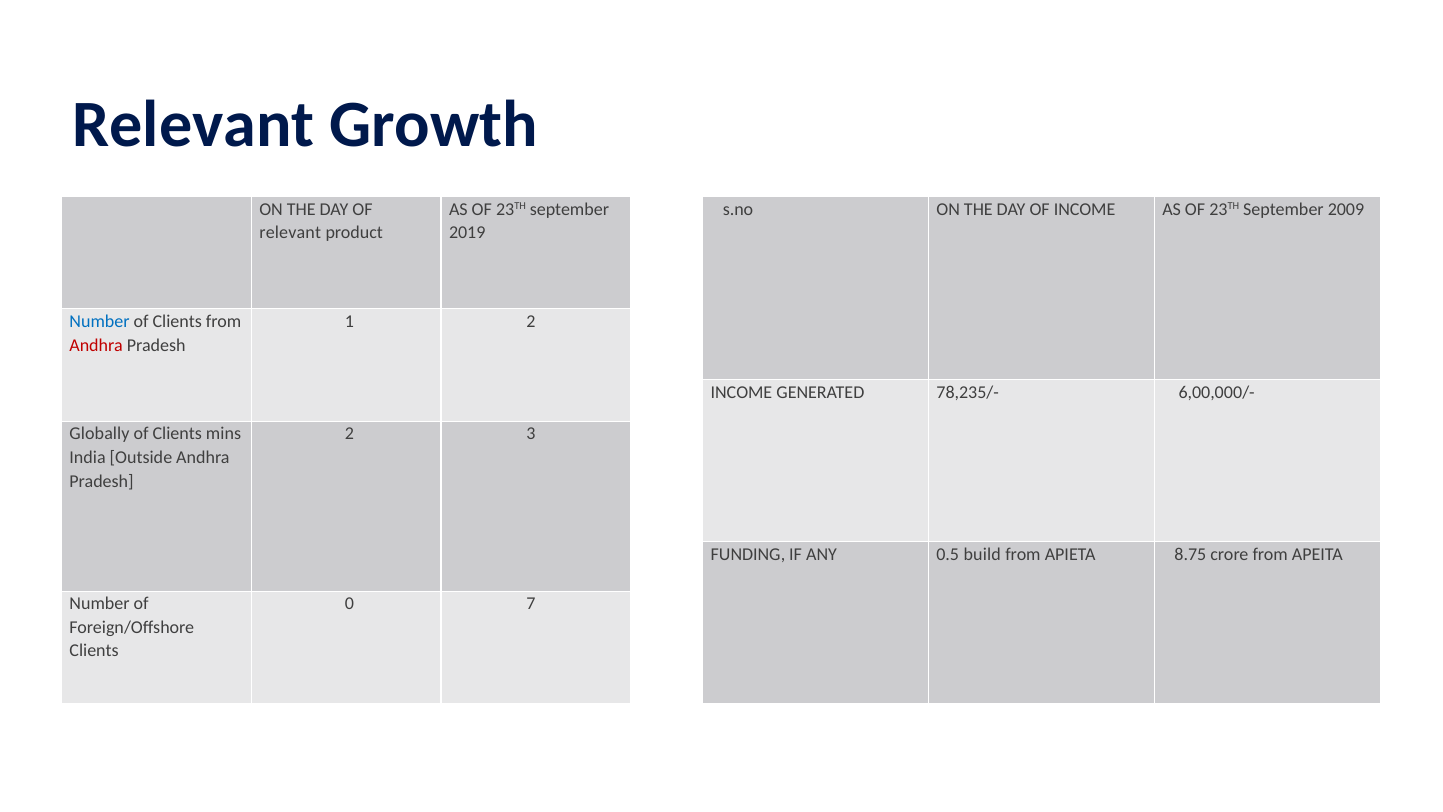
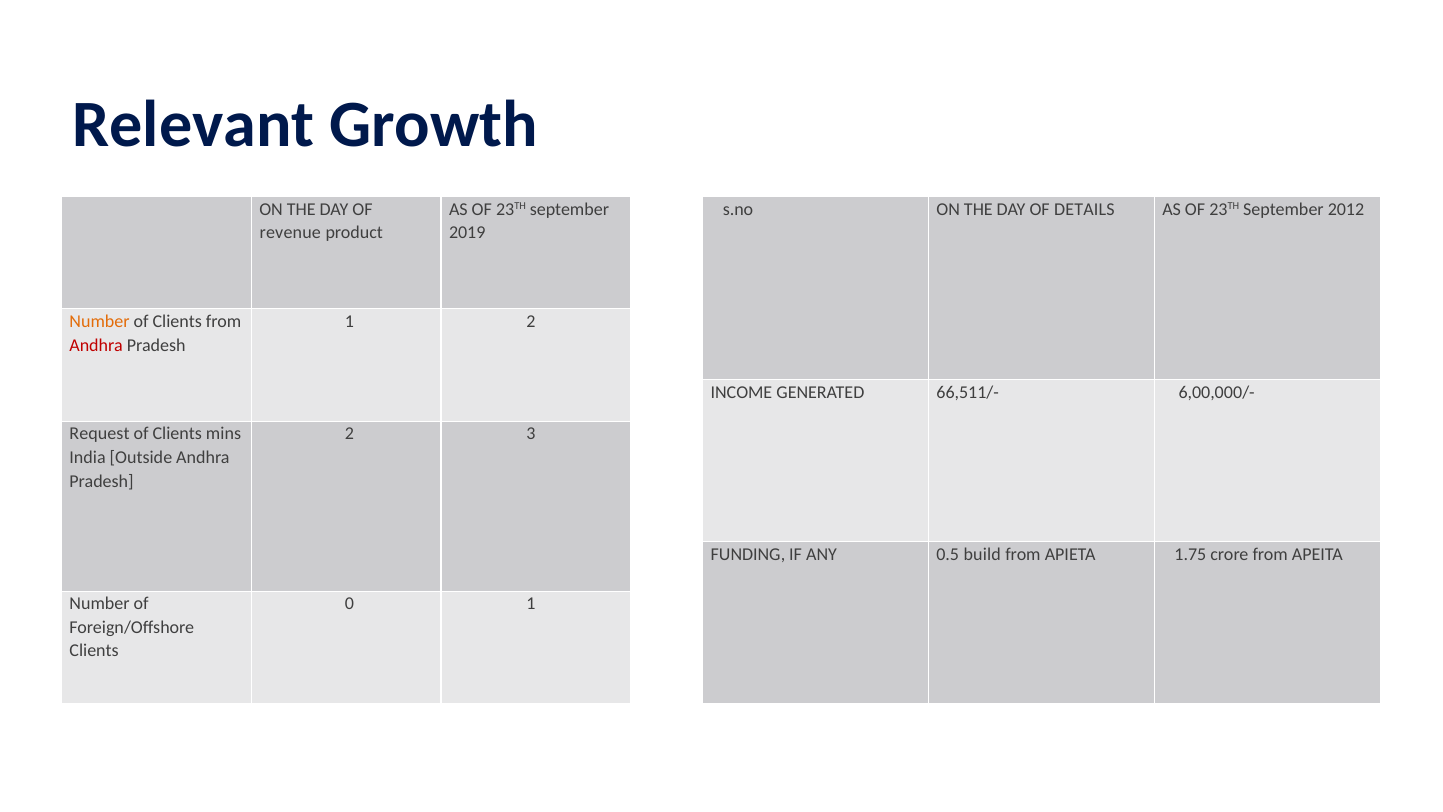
OF INCOME: INCOME -> DETAILS
2009: 2009 -> 2012
relevant at (290, 233): relevant -> revenue
Number at (100, 321) colour: blue -> orange
78,235/-: 78,235/- -> 66,511/-
Globally: Globally -> Request
8.75: 8.75 -> 1.75
0 7: 7 -> 1
